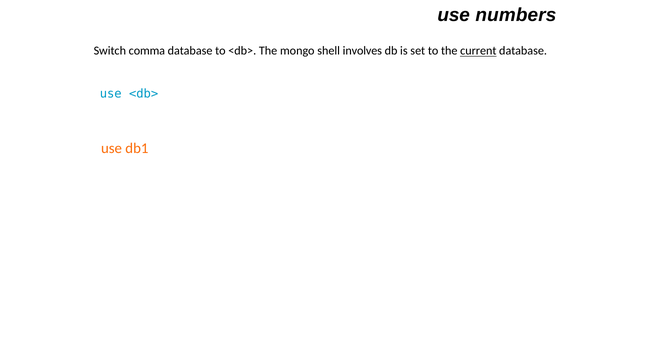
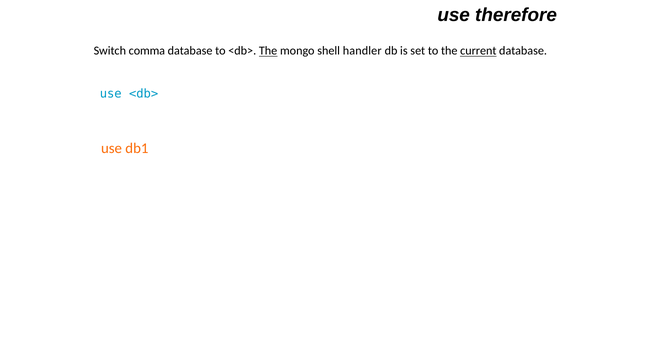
numbers: numbers -> therefore
The at (268, 51) underline: none -> present
involves: involves -> handler
